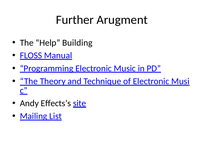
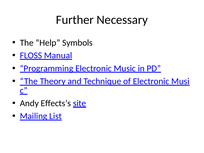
Arugment: Arugment -> Necessary
Building: Building -> Symbols
